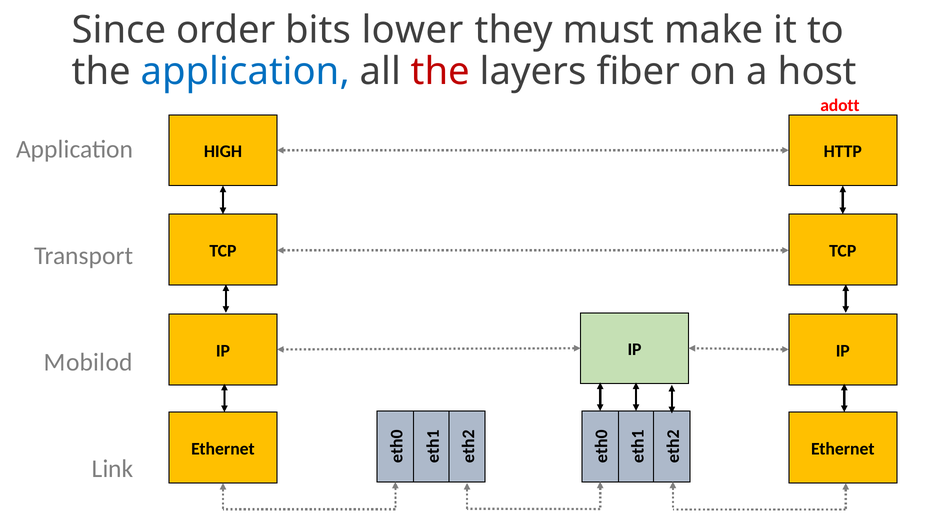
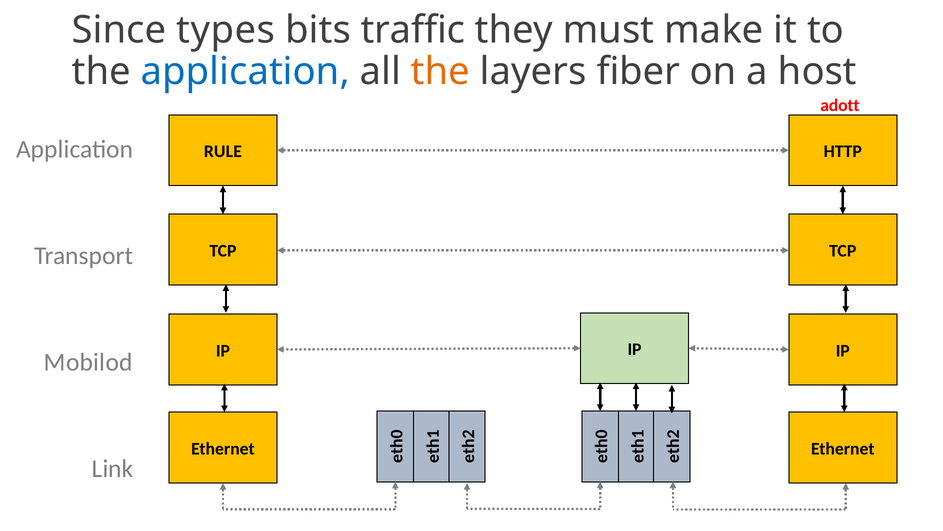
order: order -> types
lower: lower -> traffic
the at (441, 71) colour: red -> orange
HIGH: HIGH -> RULE
